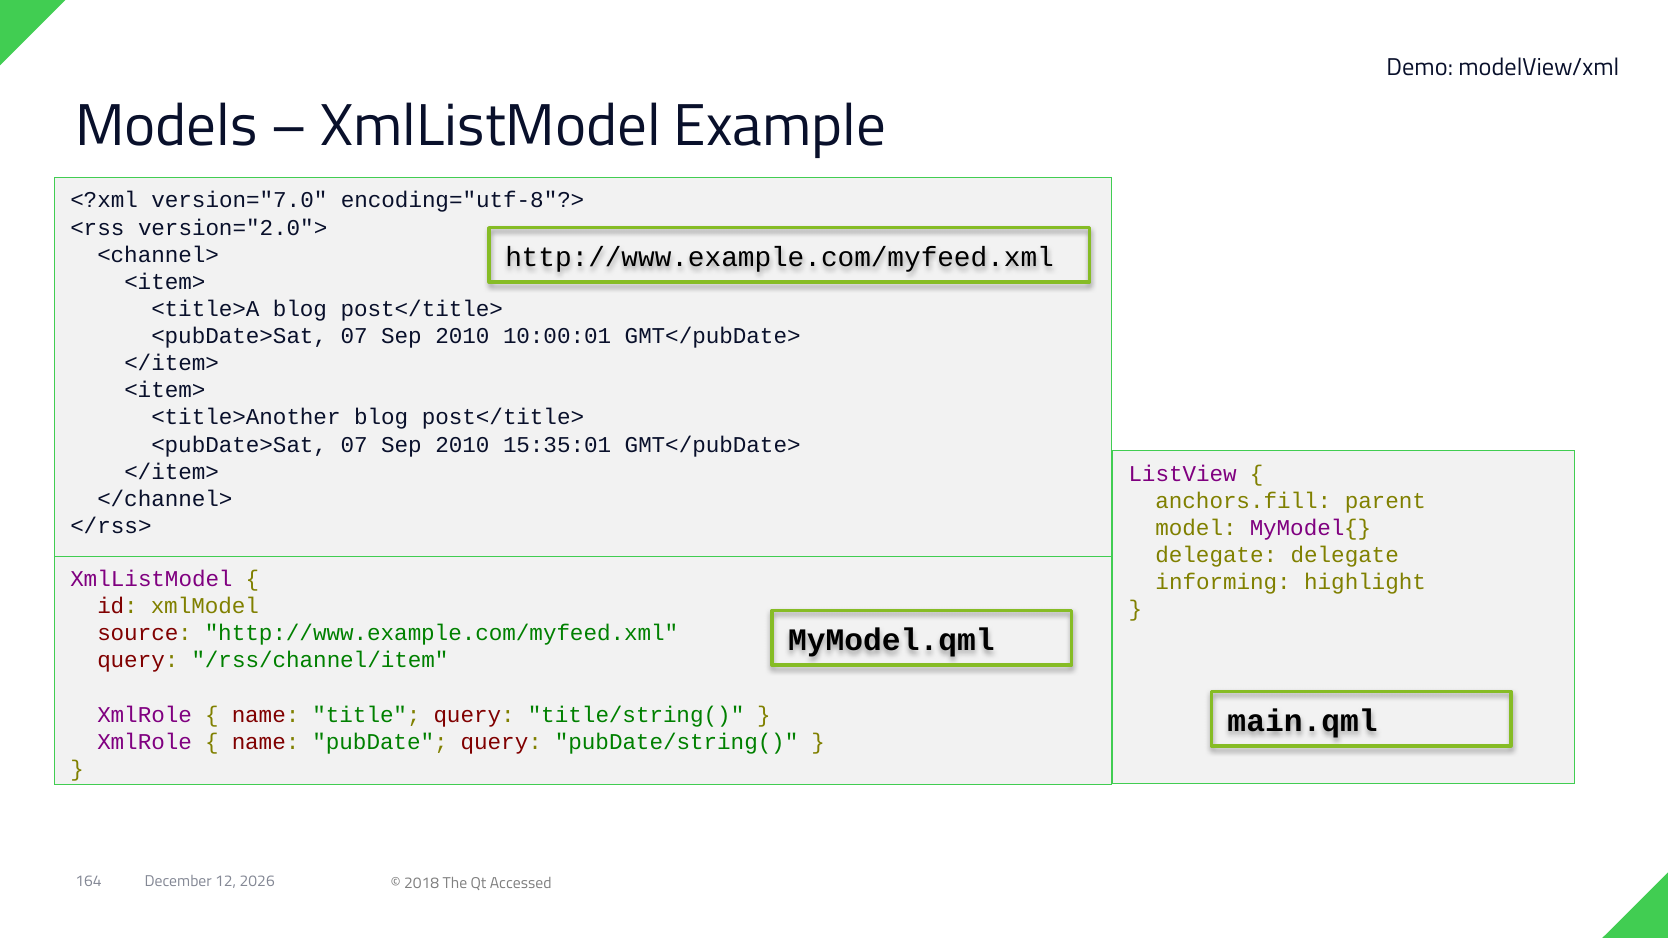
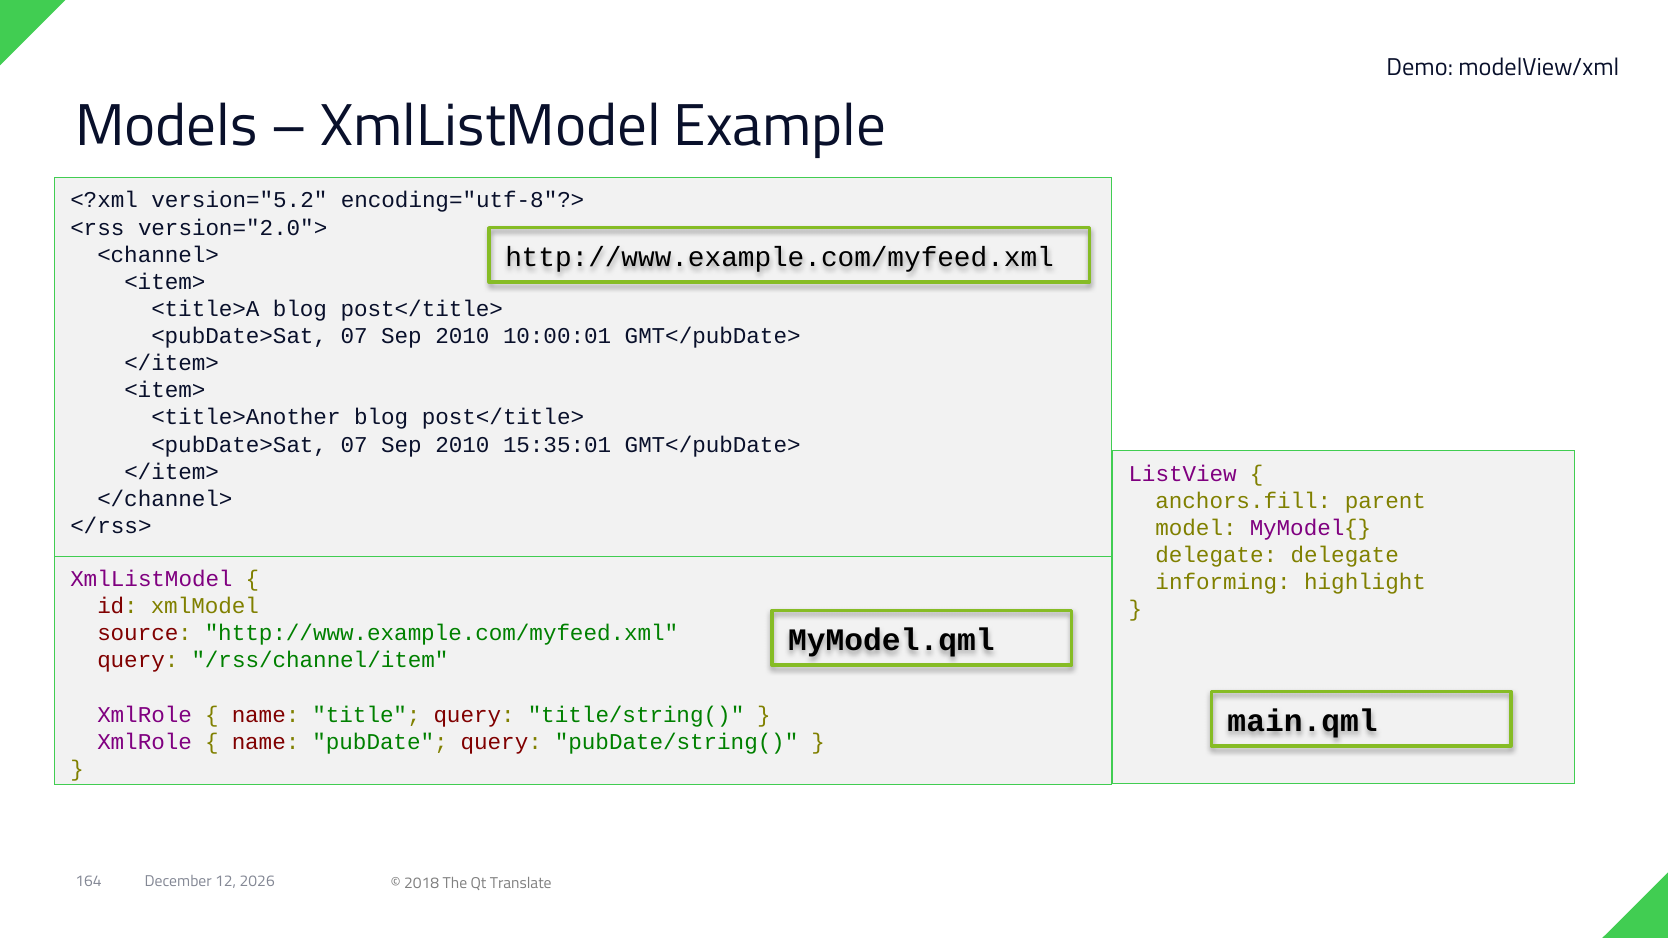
version="7.0: version="7.0 -> version="5.2
Accessed: Accessed -> Translate
